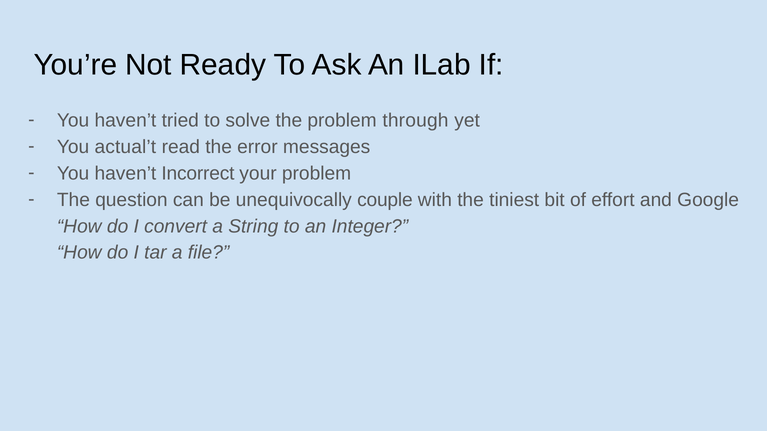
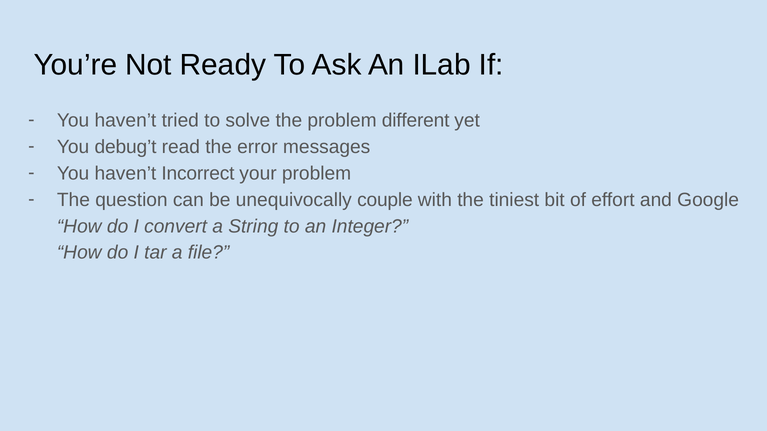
through: through -> different
actual’t: actual’t -> debug’t
